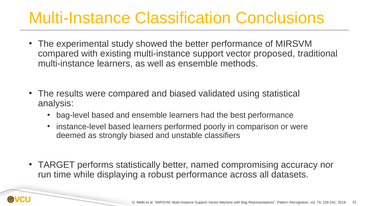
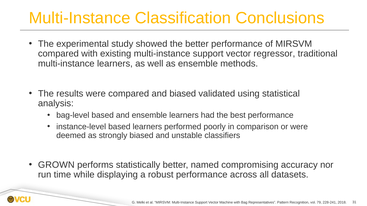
proposed: proposed -> regressor
TARGET: TARGET -> GROWN
